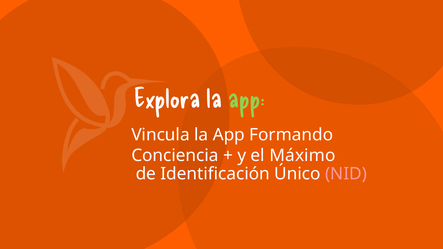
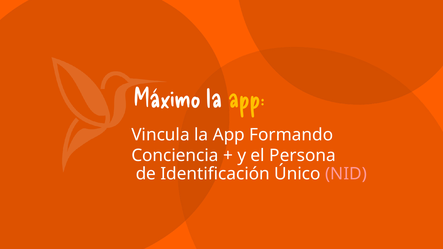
Explora: Explora -> Máximo
app at (247, 99) colour: light green -> yellow
Máximo: Máximo -> Persona
